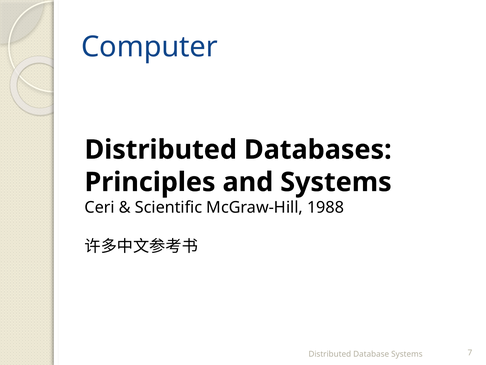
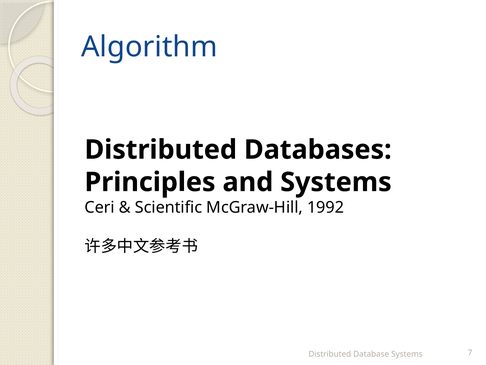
Computer: Computer -> Algorithm
1988: 1988 -> 1992
